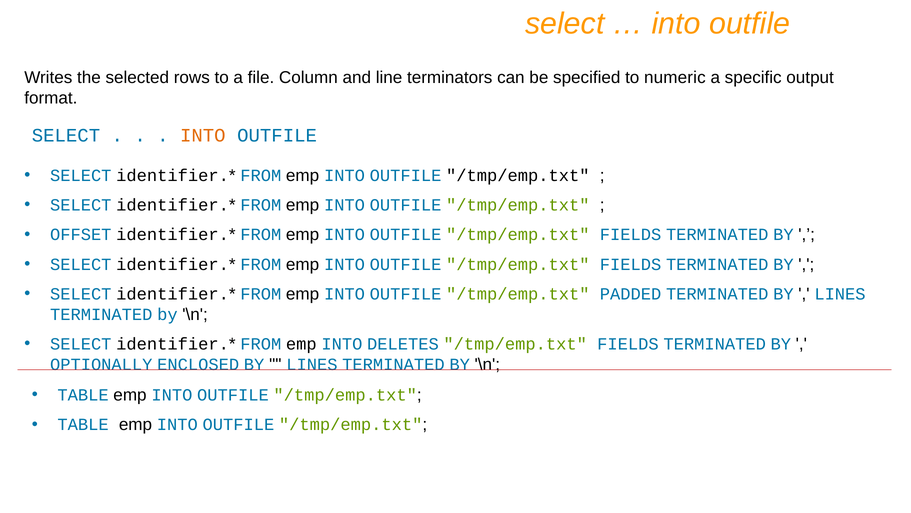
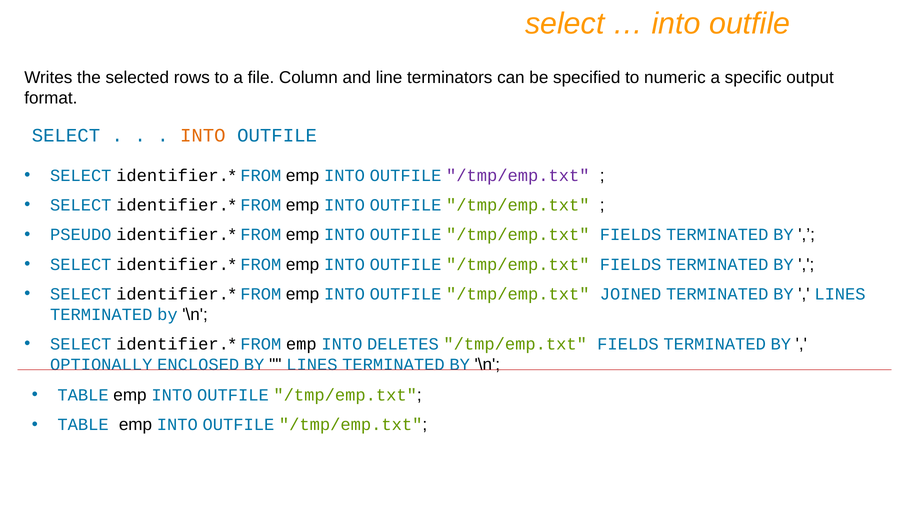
/tmp/emp.txt at (518, 175) colour: black -> purple
OFFSET: OFFSET -> PSEUDO
PADDED: PADDED -> JOINED
